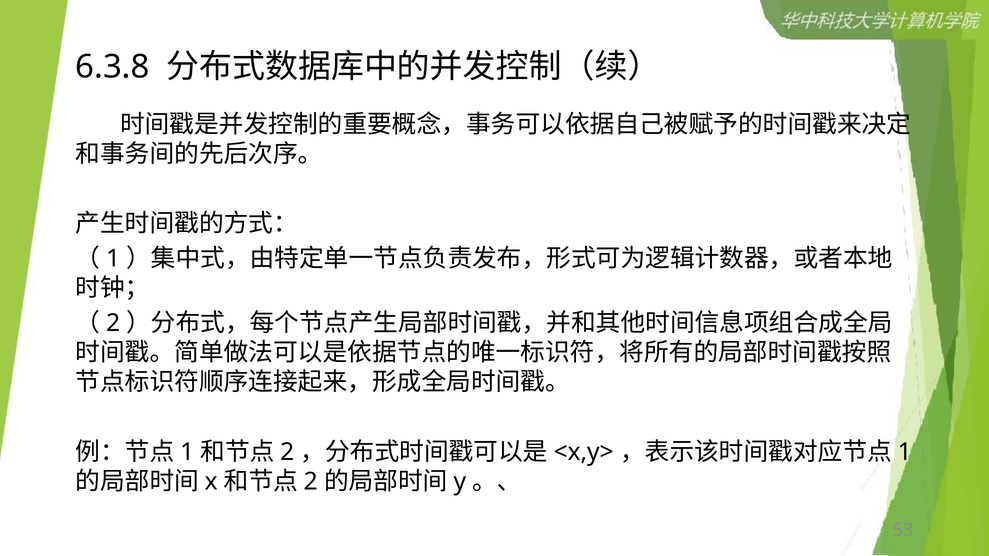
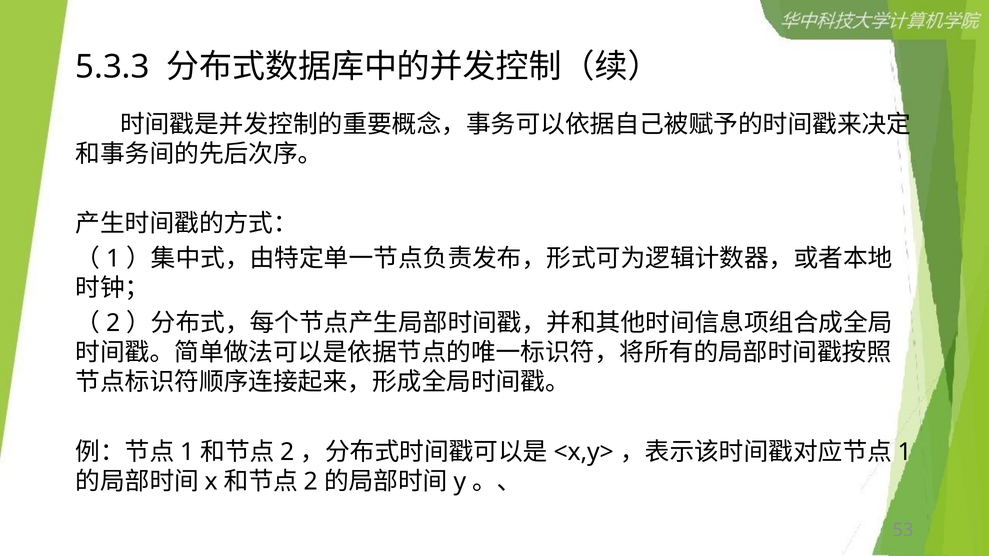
6.3.8: 6.3.8 -> 5.3.3
